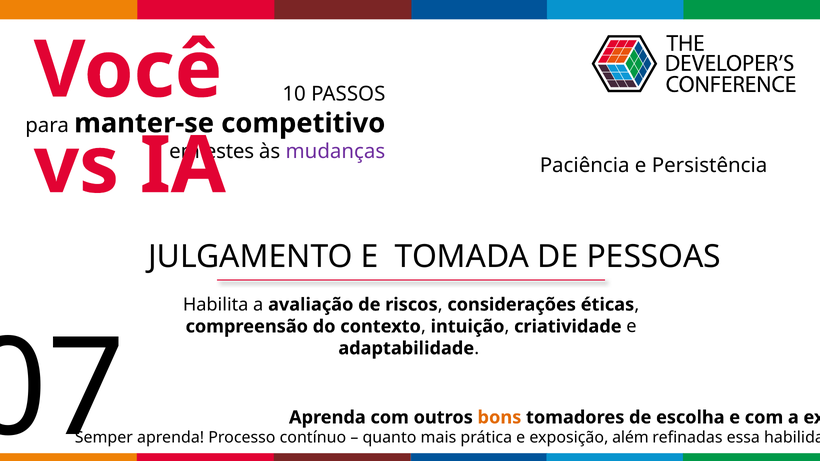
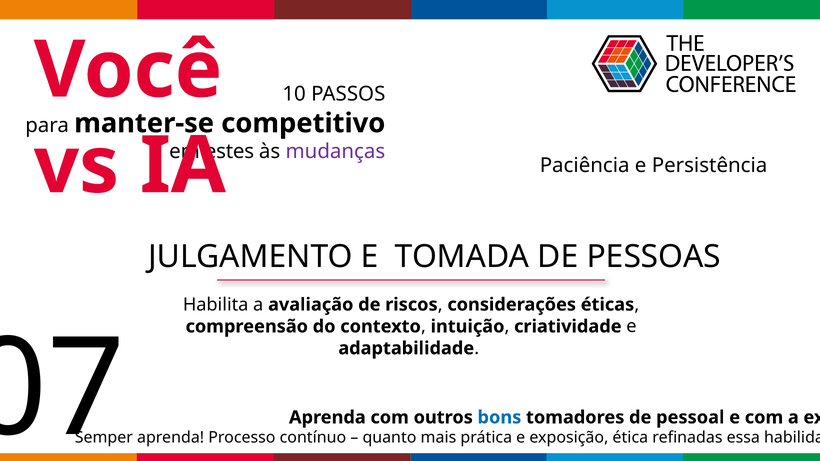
bons colour: orange -> blue
escolha: escolha -> pessoal
além: além -> ética
